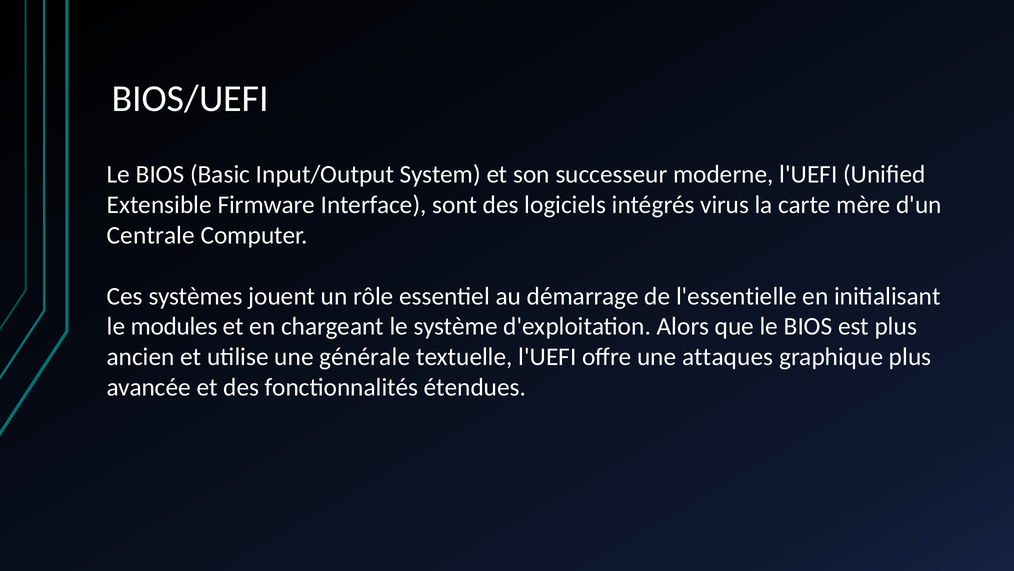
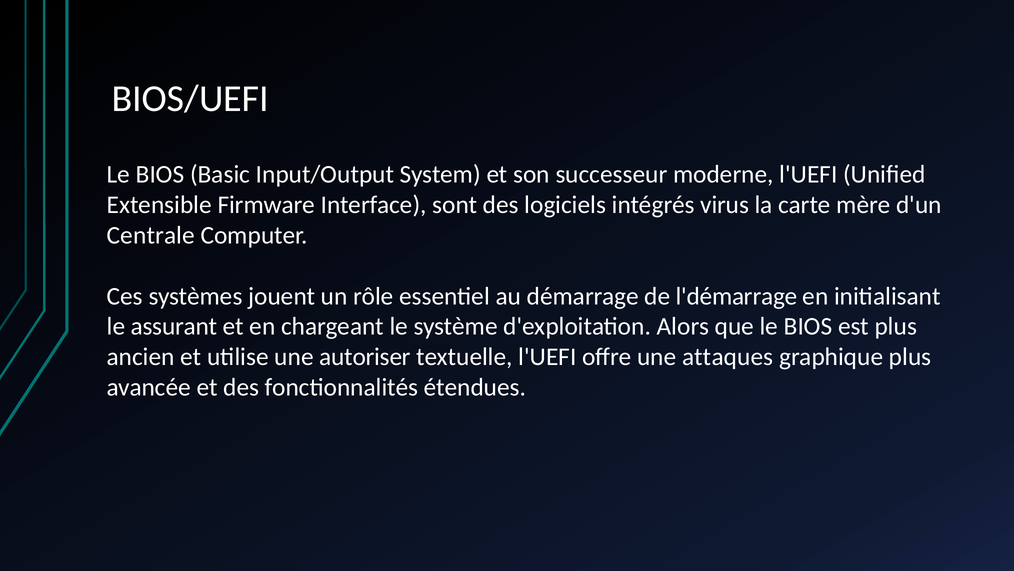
l'essentielle: l'essentielle -> l'démarrage
modules: modules -> assurant
générale: générale -> autoriser
